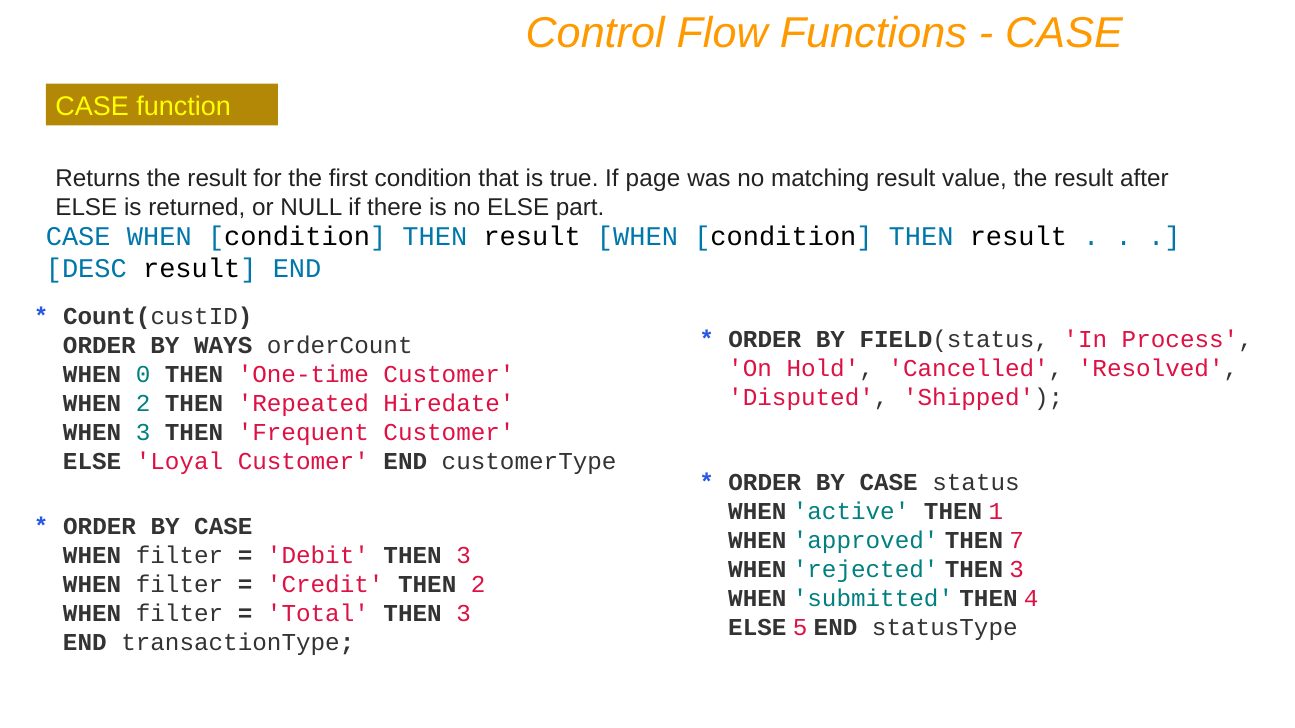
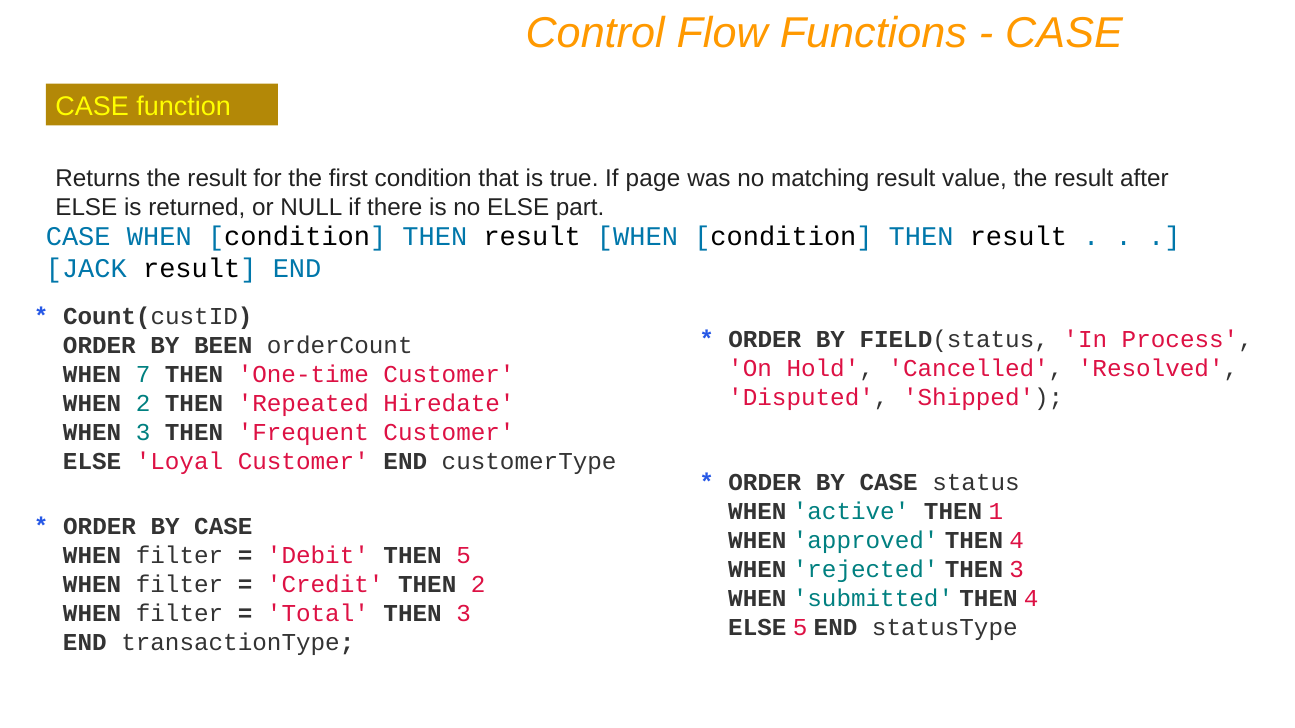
DESC: DESC -> JACK
WAYS: WAYS -> BEEN
0: 0 -> 7
approved THEN 7: 7 -> 4
Debit THEN 3: 3 -> 5
